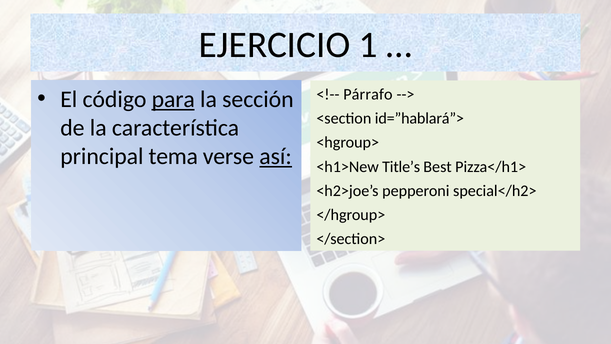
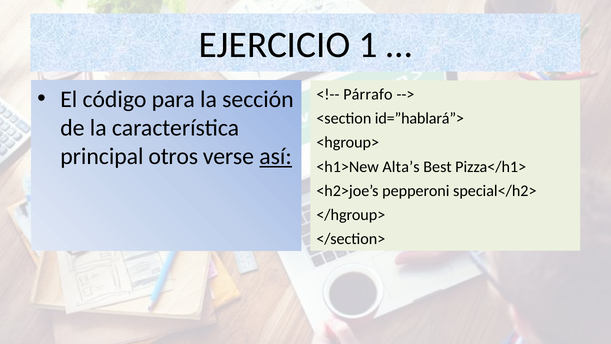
para underline: present -> none
tema: tema -> otros
Title’s: Title’s -> Alta’s
